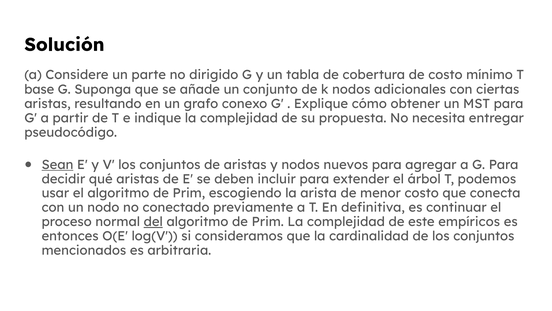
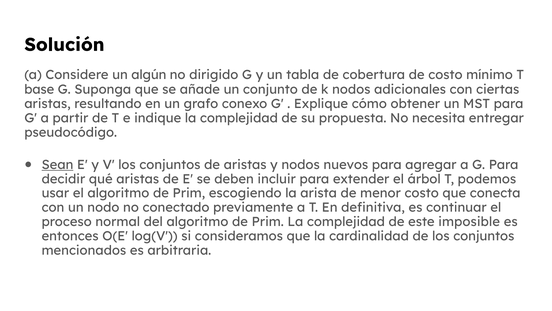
parte: parte -> algún
del underline: present -> none
empíricos: empíricos -> imposible
